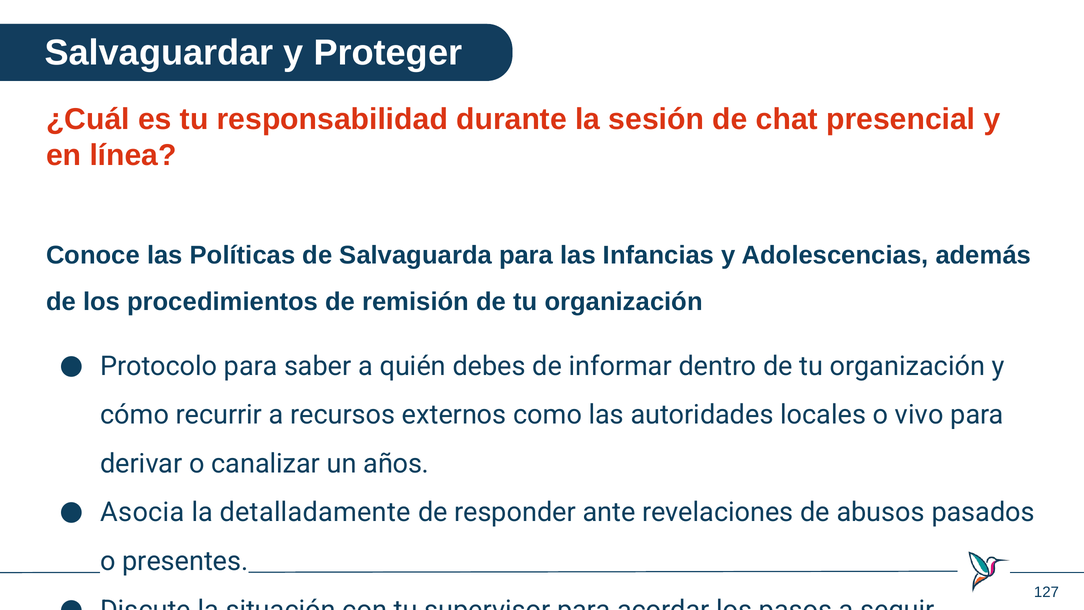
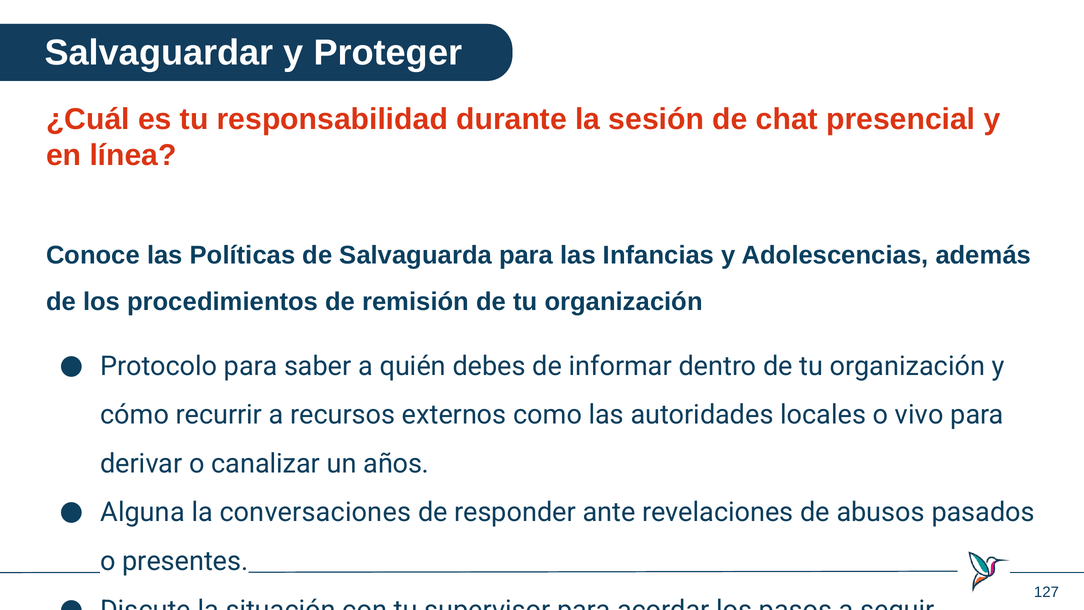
Asocia: Asocia -> Alguna
detalladamente: detalladamente -> conversaciones
